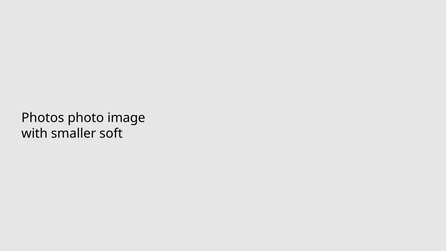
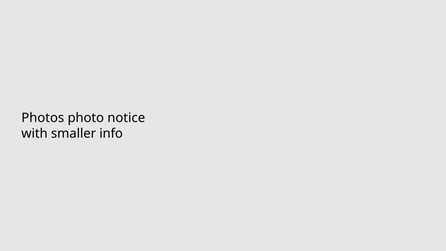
image: image -> notice
soft: soft -> info
